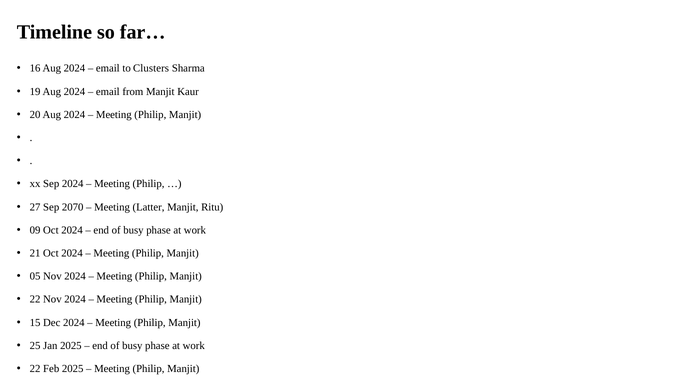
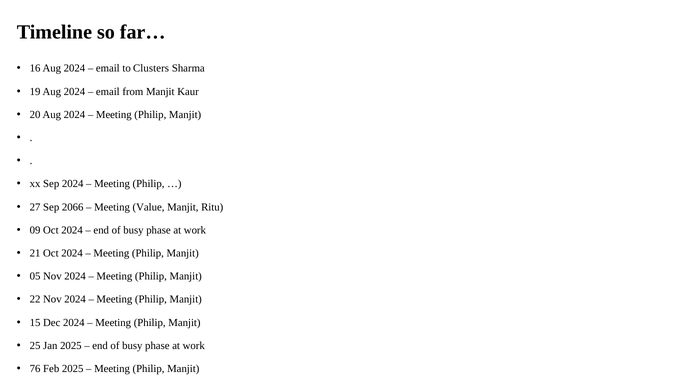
2070: 2070 -> 2066
Latter: Latter -> Value
22 at (35, 369): 22 -> 76
